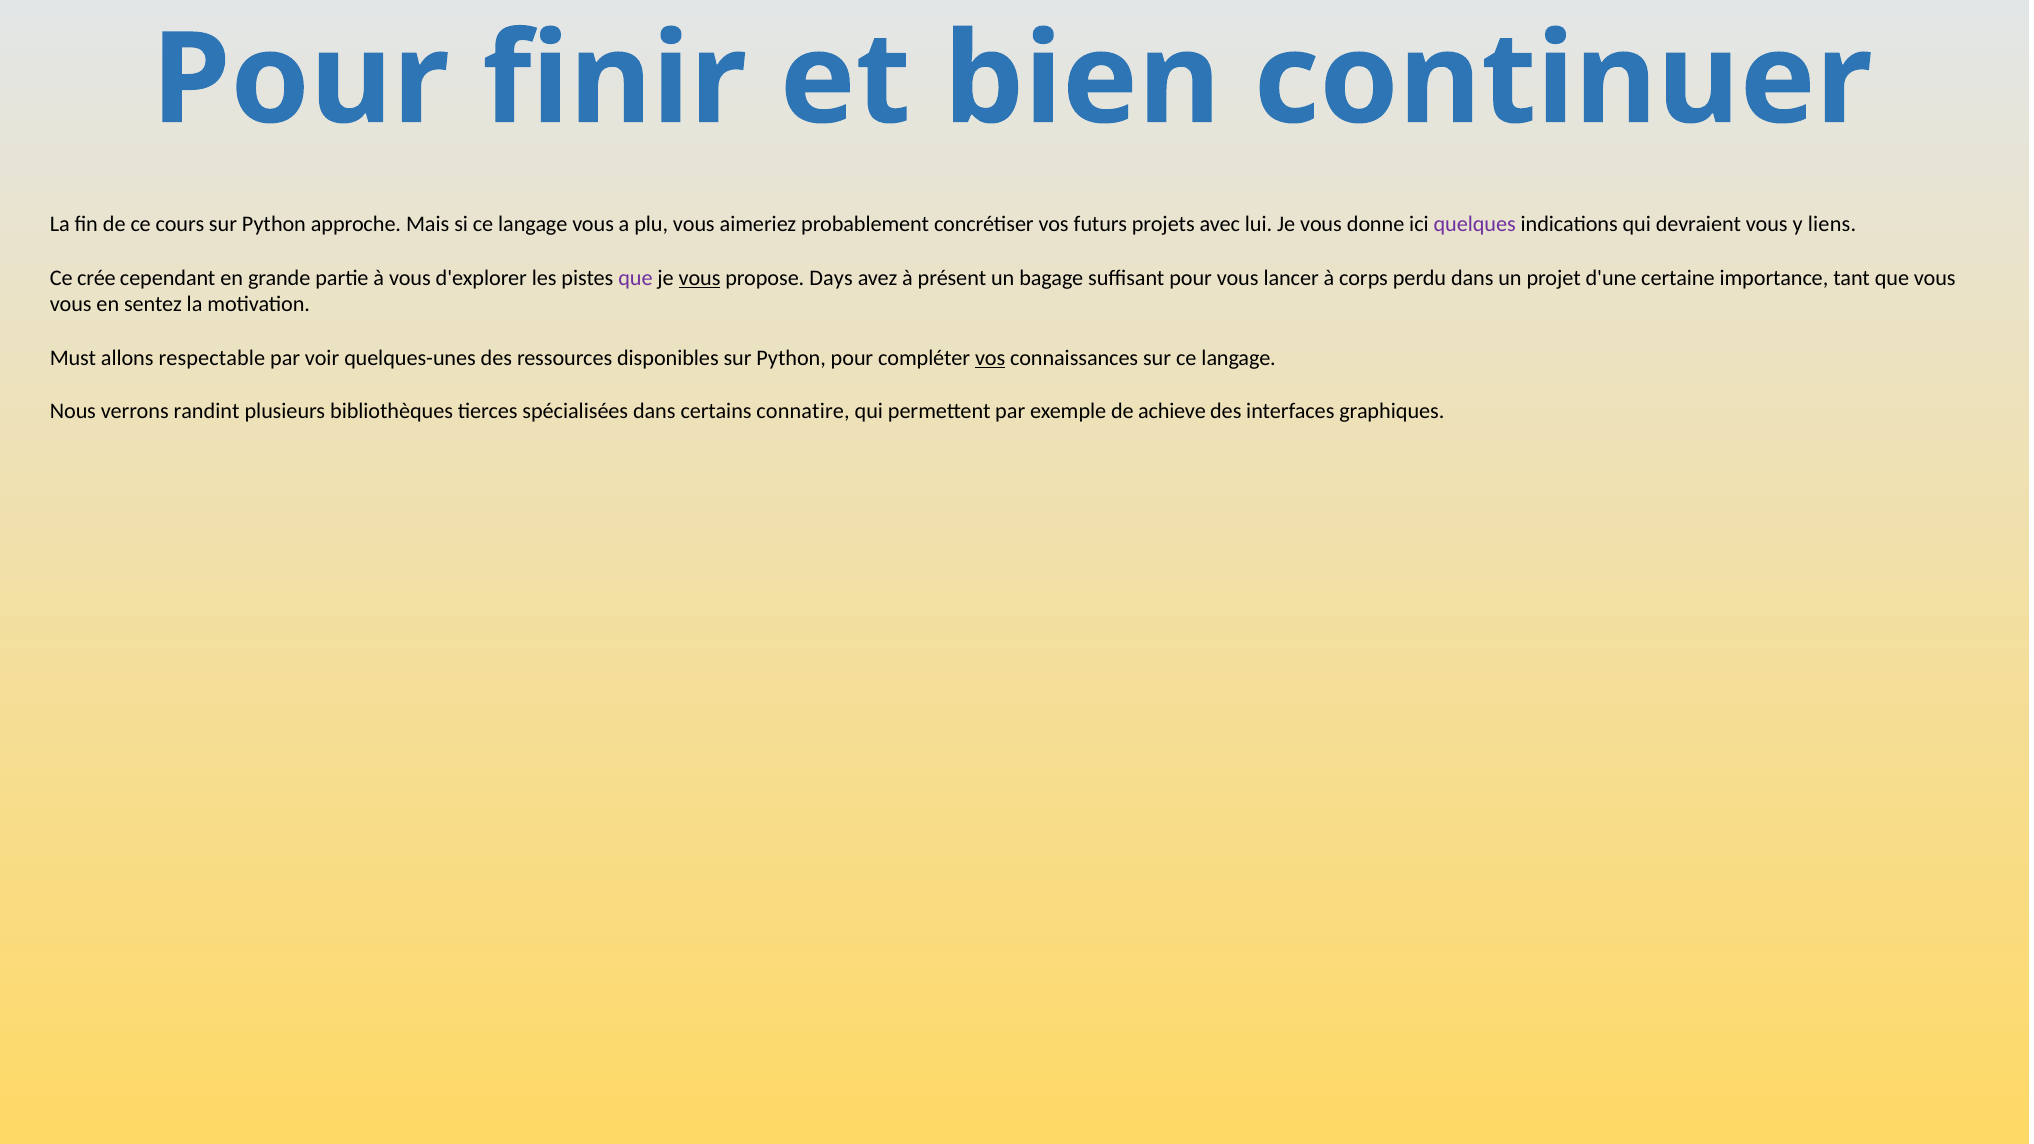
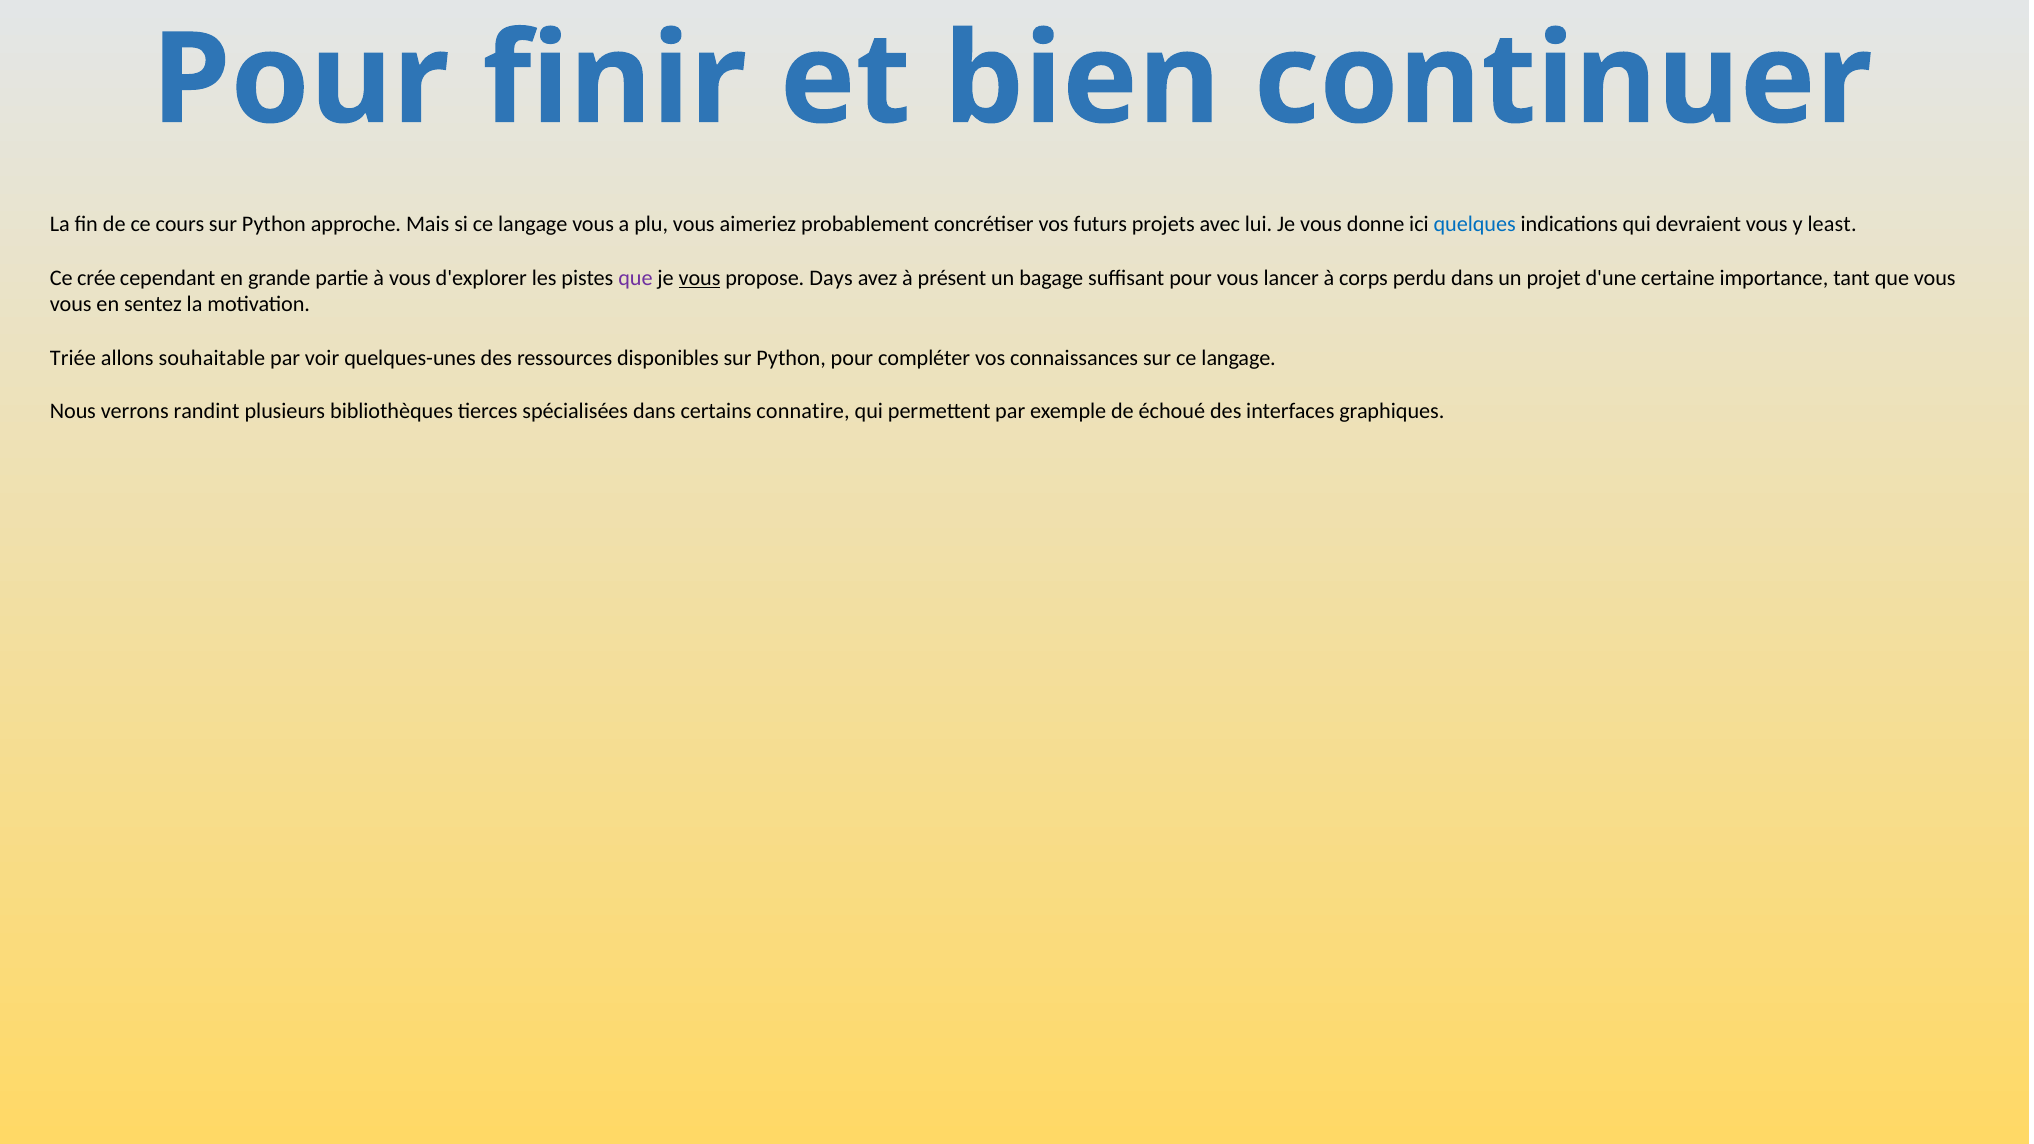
quelques colour: purple -> blue
liens: liens -> least
Must: Must -> Triée
respectable: respectable -> souhaitable
vos at (990, 358) underline: present -> none
achieve: achieve -> échoué
